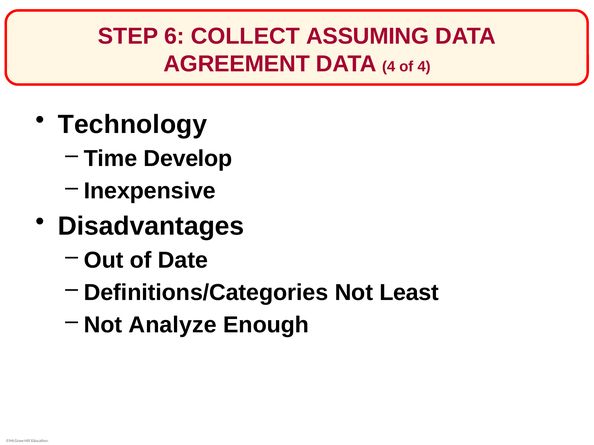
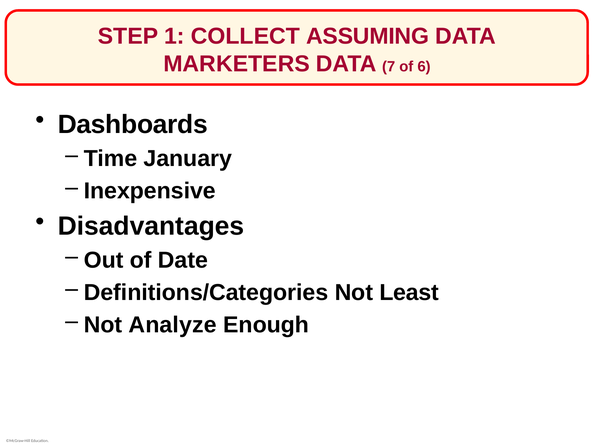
6: 6 -> 1
AGREEMENT: AGREEMENT -> MARKETERS
DATA 4: 4 -> 7
of 4: 4 -> 6
Technology: Technology -> Dashboards
Develop: Develop -> January
